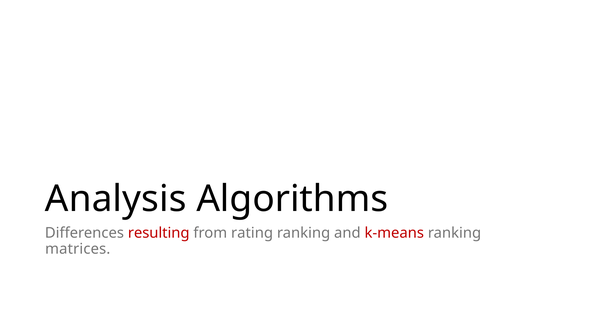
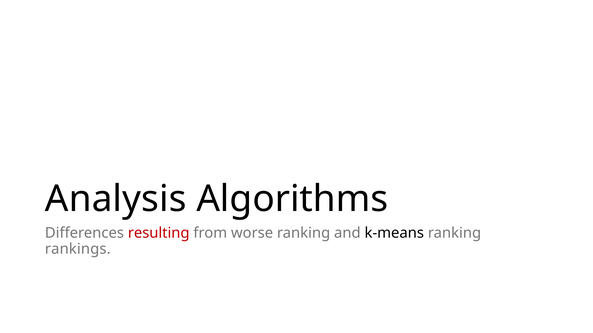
rating: rating -> worse
k-means colour: red -> black
matrices: matrices -> rankings
